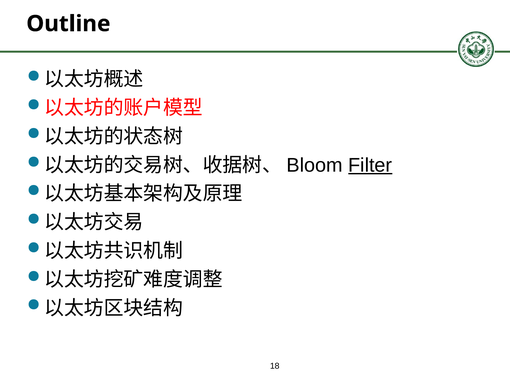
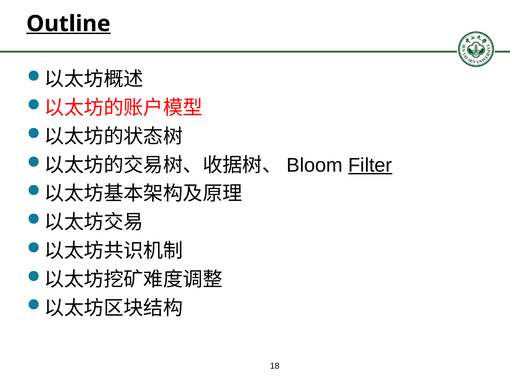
Outline underline: none -> present
